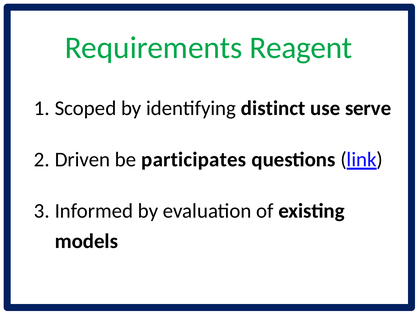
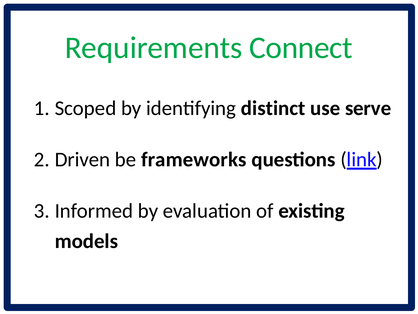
Reagent: Reagent -> Connect
participates: participates -> frameworks
